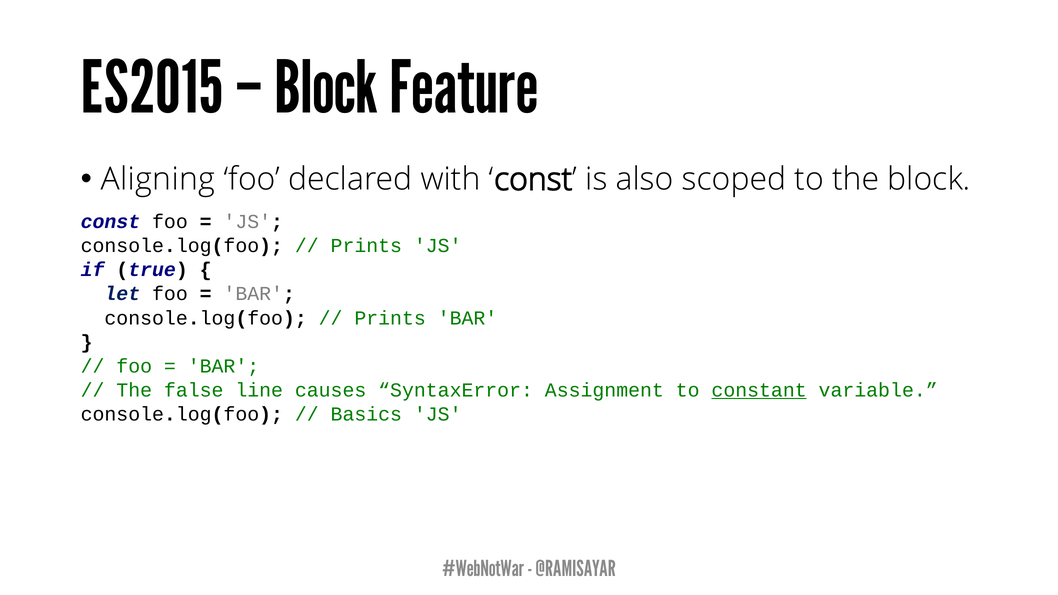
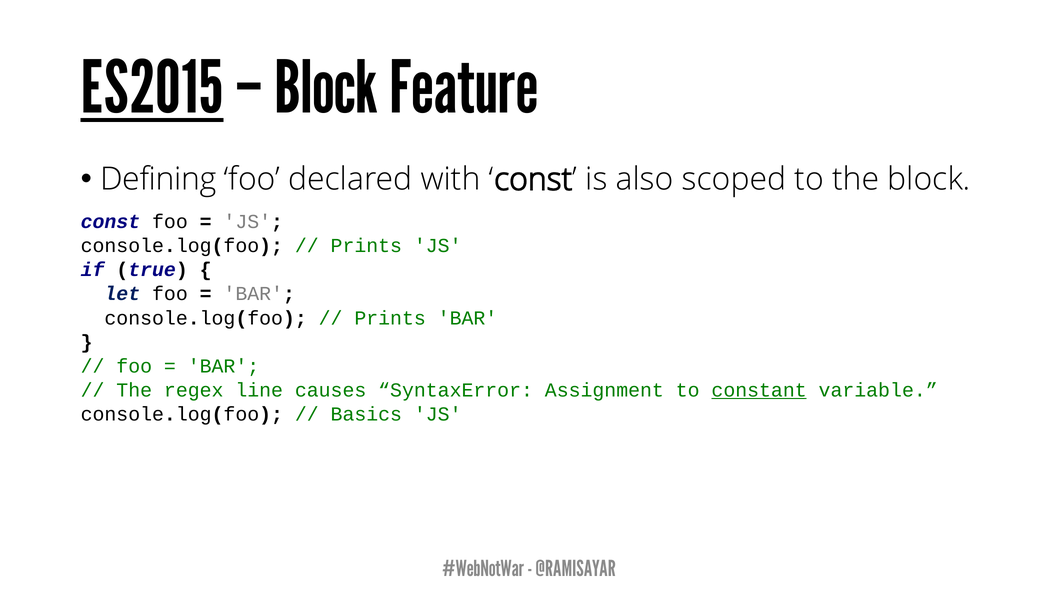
ES2015 underline: none -> present
Aligning: Aligning -> Defining
false: false -> regex
